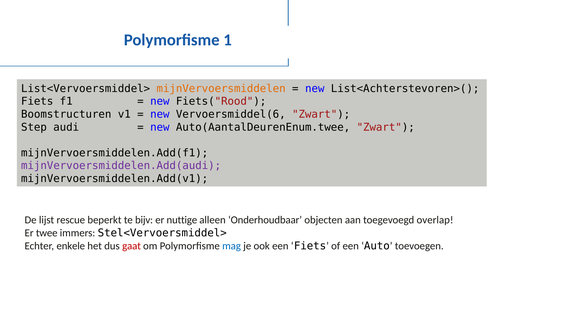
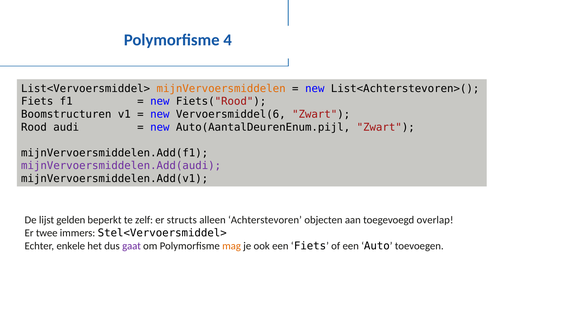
1: 1 -> 4
Step: Step -> Rood
Auto(AantalDeurenEnum.twee: Auto(AantalDeurenEnum.twee -> Auto(AantalDeurenEnum.pijl
rescue: rescue -> gelden
bijv: bijv -> zelf
nuttige: nuttige -> structs
Onderhoudbaar: Onderhoudbaar -> Achterstevoren
gaat colour: red -> purple
mag colour: blue -> orange
